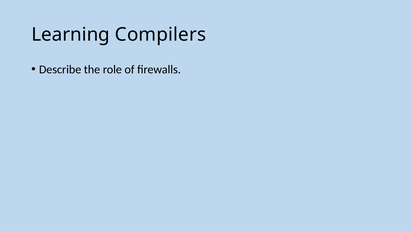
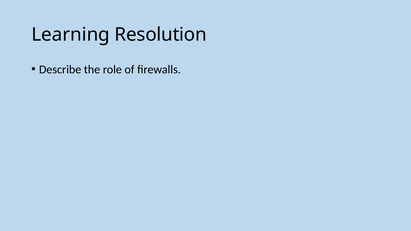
Compilers: Compilers -> Resolution
